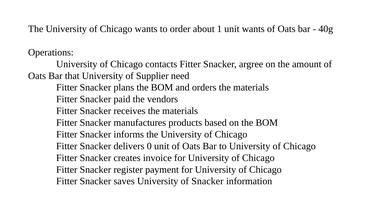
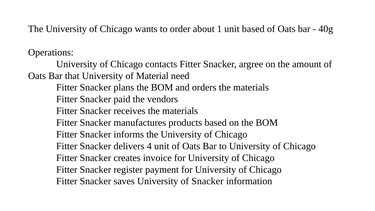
unit wants: wants -> based
Supplier: Supplier -> Material
0: 0 -> 4
